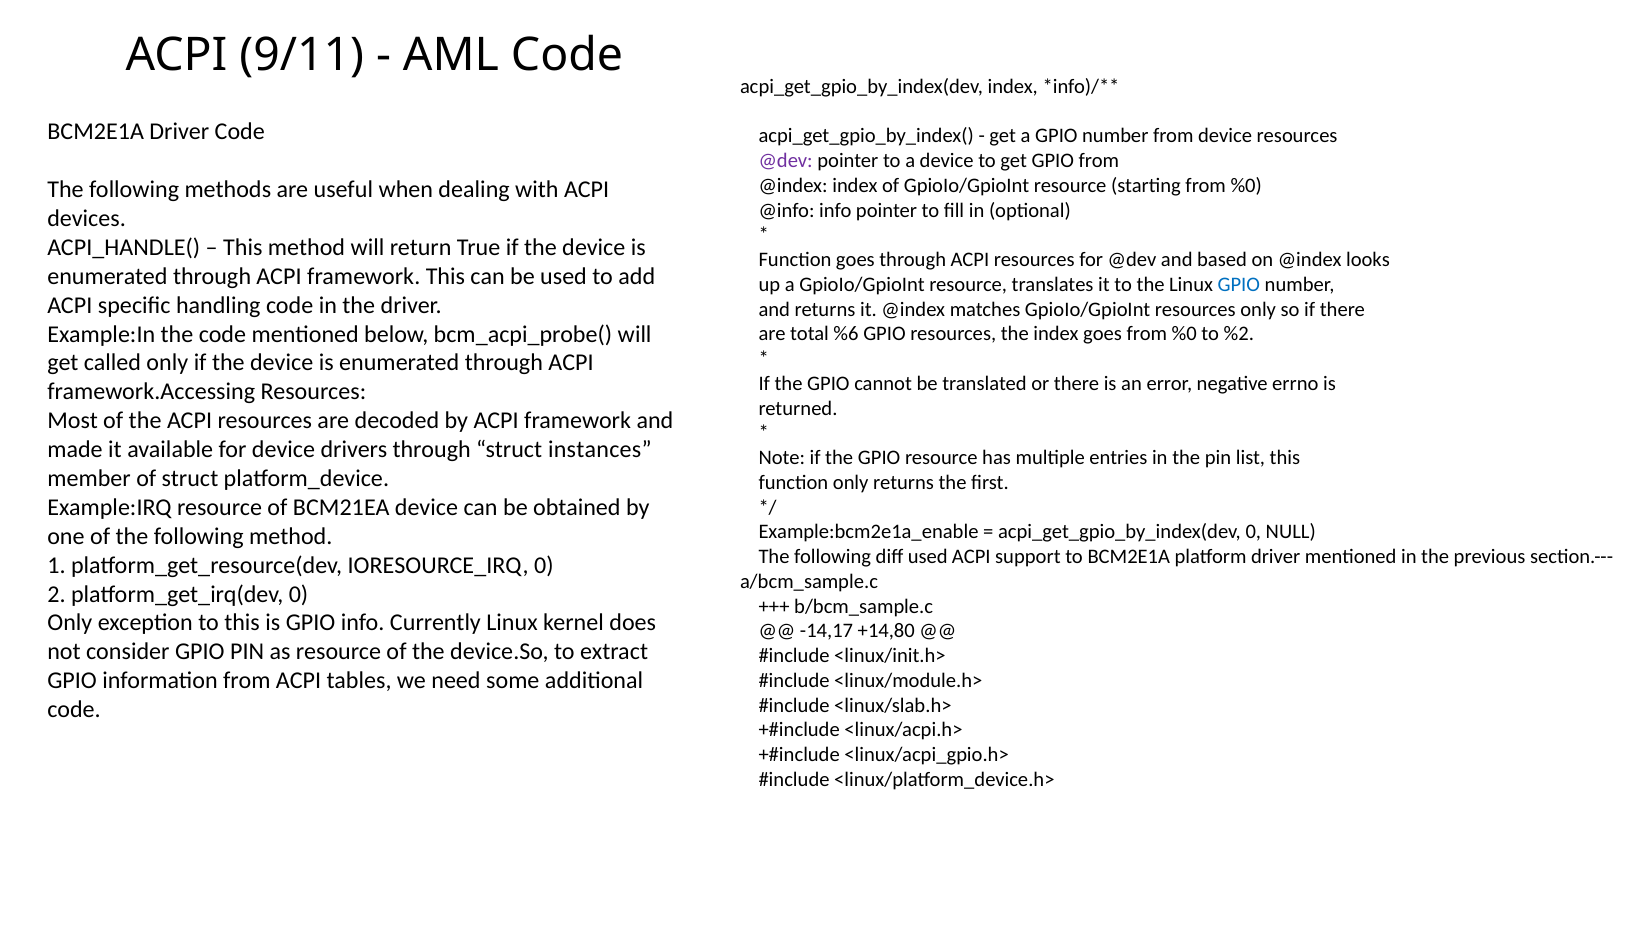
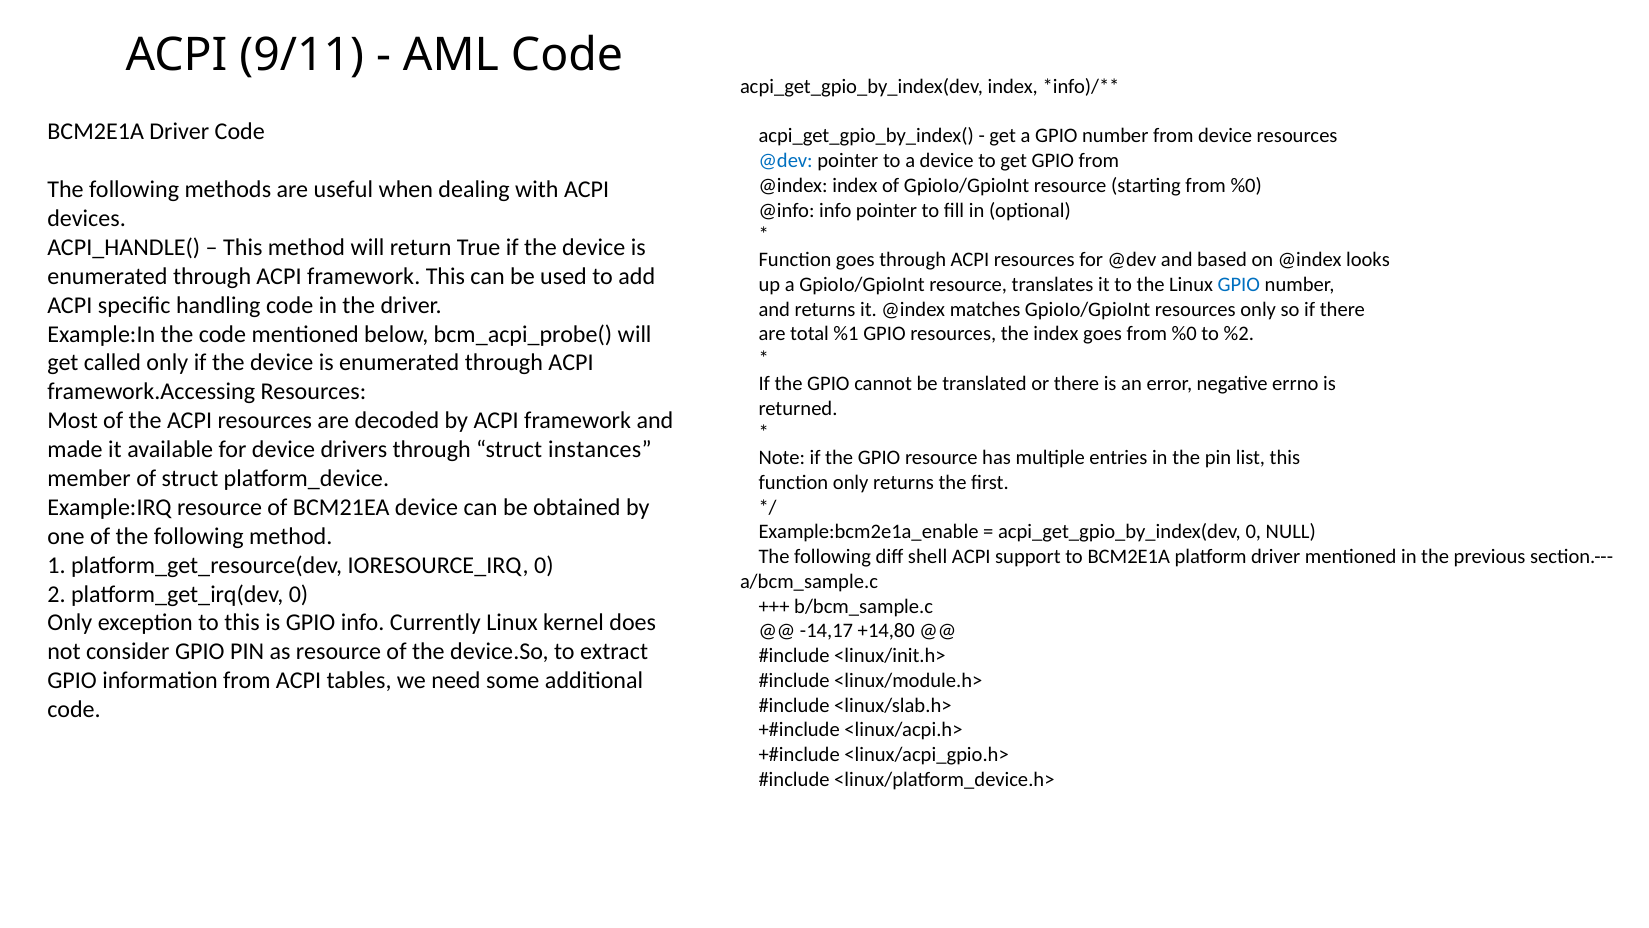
@dev at (786, 161) colour: purple -> blue
%6: %6 -> %1
diff used: used -> shell
